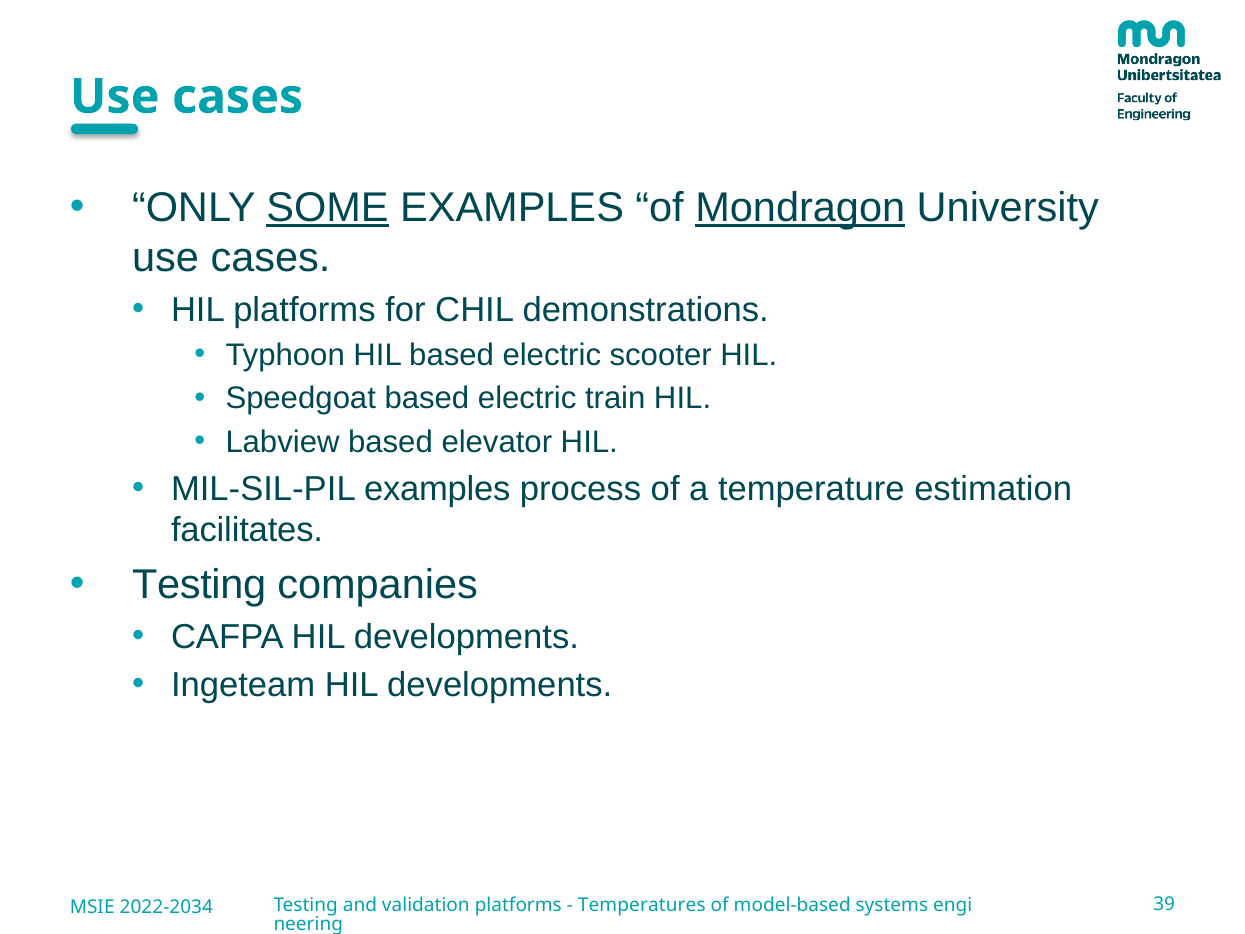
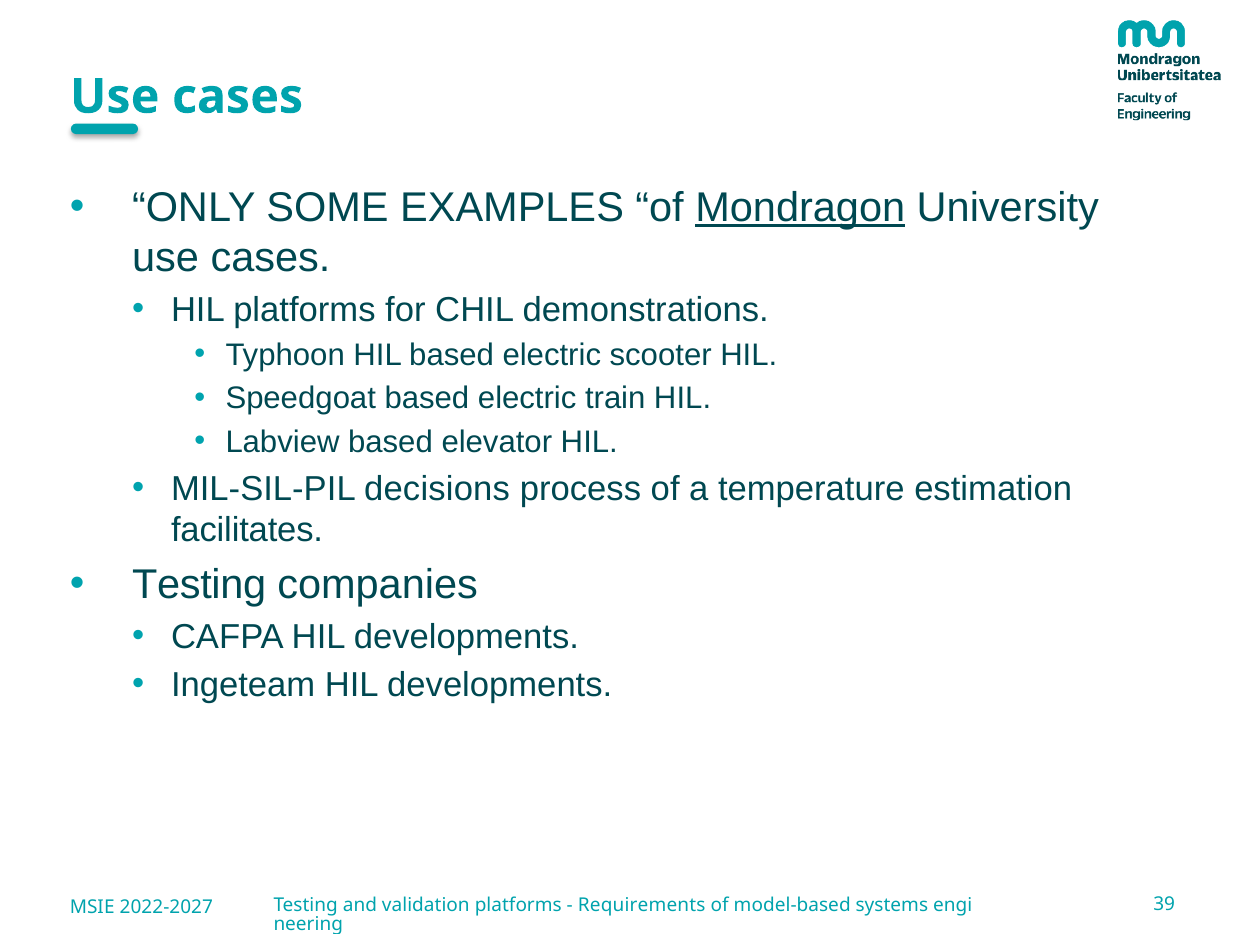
SOME underline: present -> none
MIL-SIL-PIL examples: examples -> decisions
Temperatures: Temperatures -> Requirements
2022-2034: 2022-2034 -> 2022-2027
